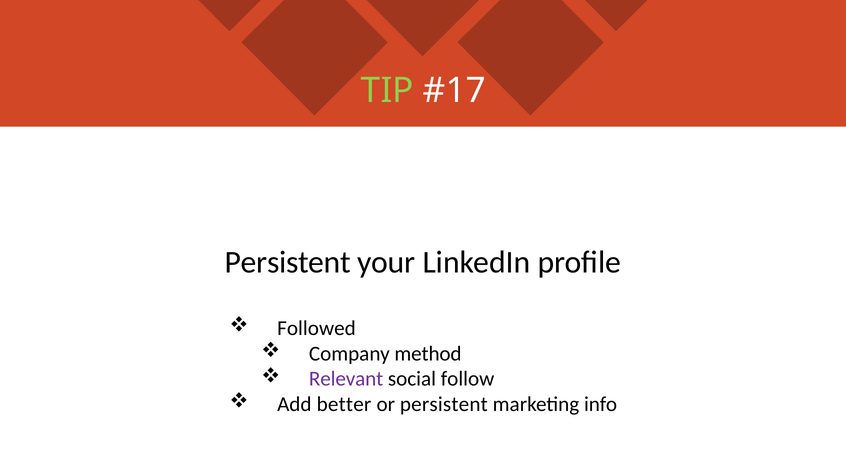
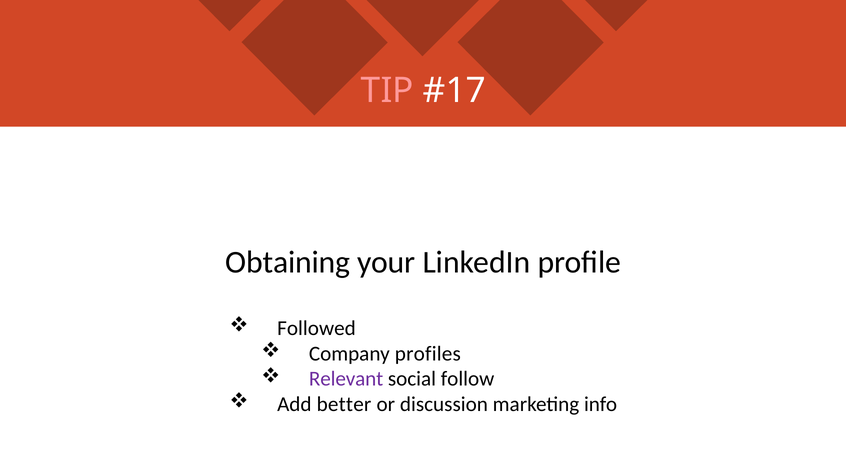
TIP colour: light green -> pink
Persistent at (288, 262): Persistent -> Obtaining
method: method -> profiles
or persistent: persistent -> discussion
